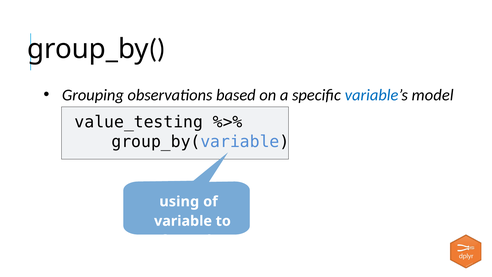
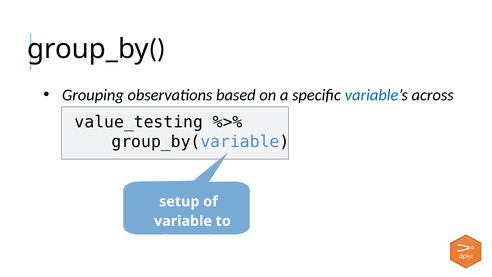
model: model -> across
using: using -> setup
